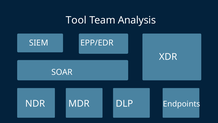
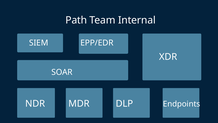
Tool: Tool -> Path
Analysis: Analysis -> Internal
